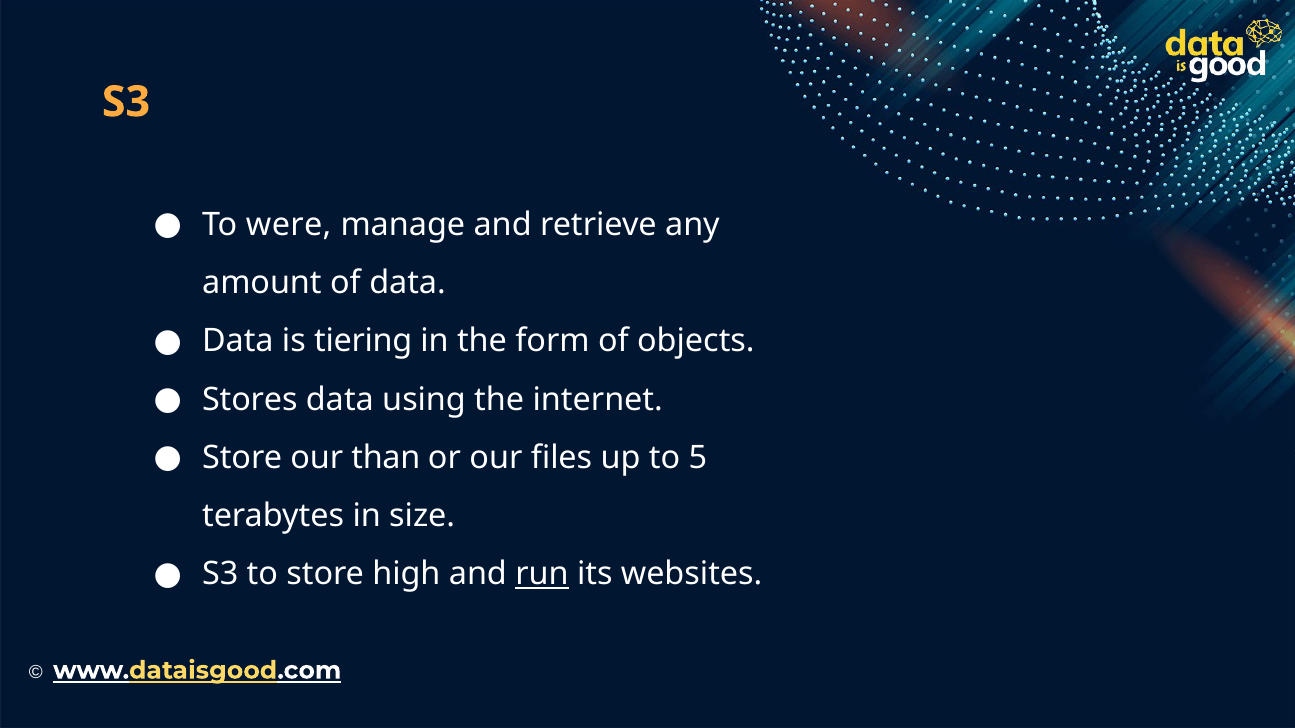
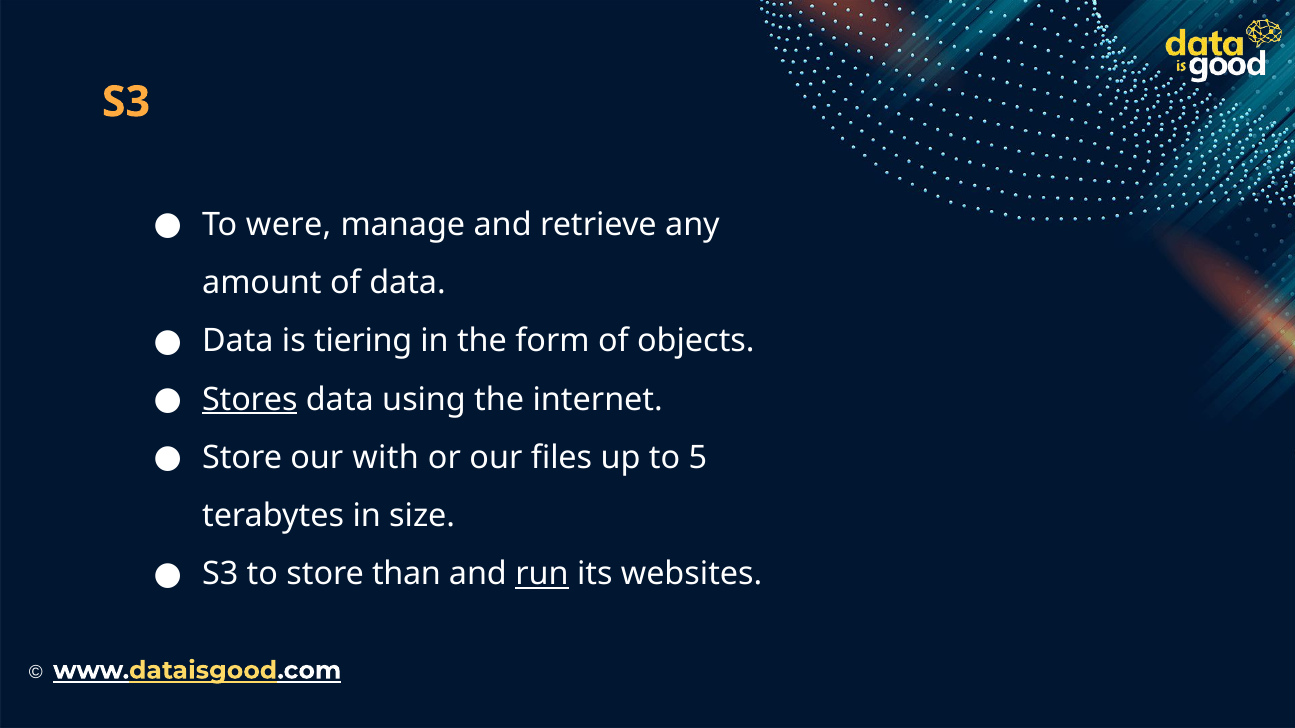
Stores underline: none -> present
than: than -> with
high: high -> than
